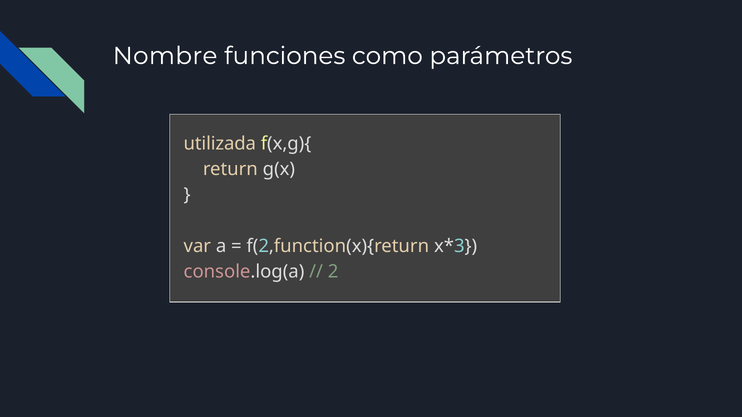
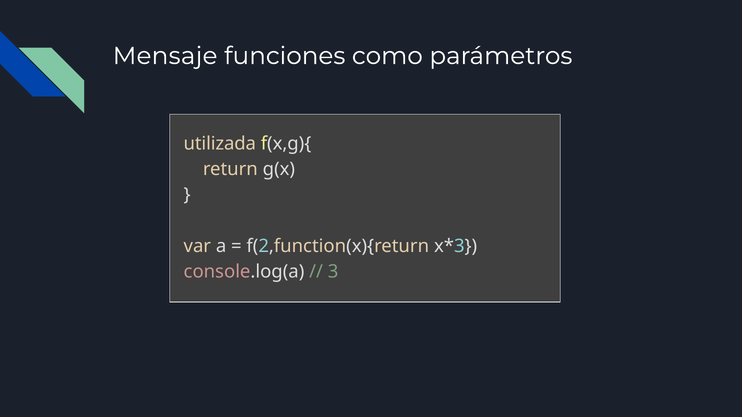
Nombre: Nombre -> Mensaje
2: 2 -> 3
